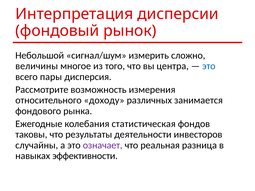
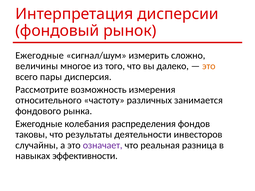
Небольшой at (40, 55): Небольшой -> Ежегодные
центра: центра -> далеко
это at (209, 66) colour: blue -> orange
доходу: доходу -> частоту
статистическая: статистическая -> распределения
